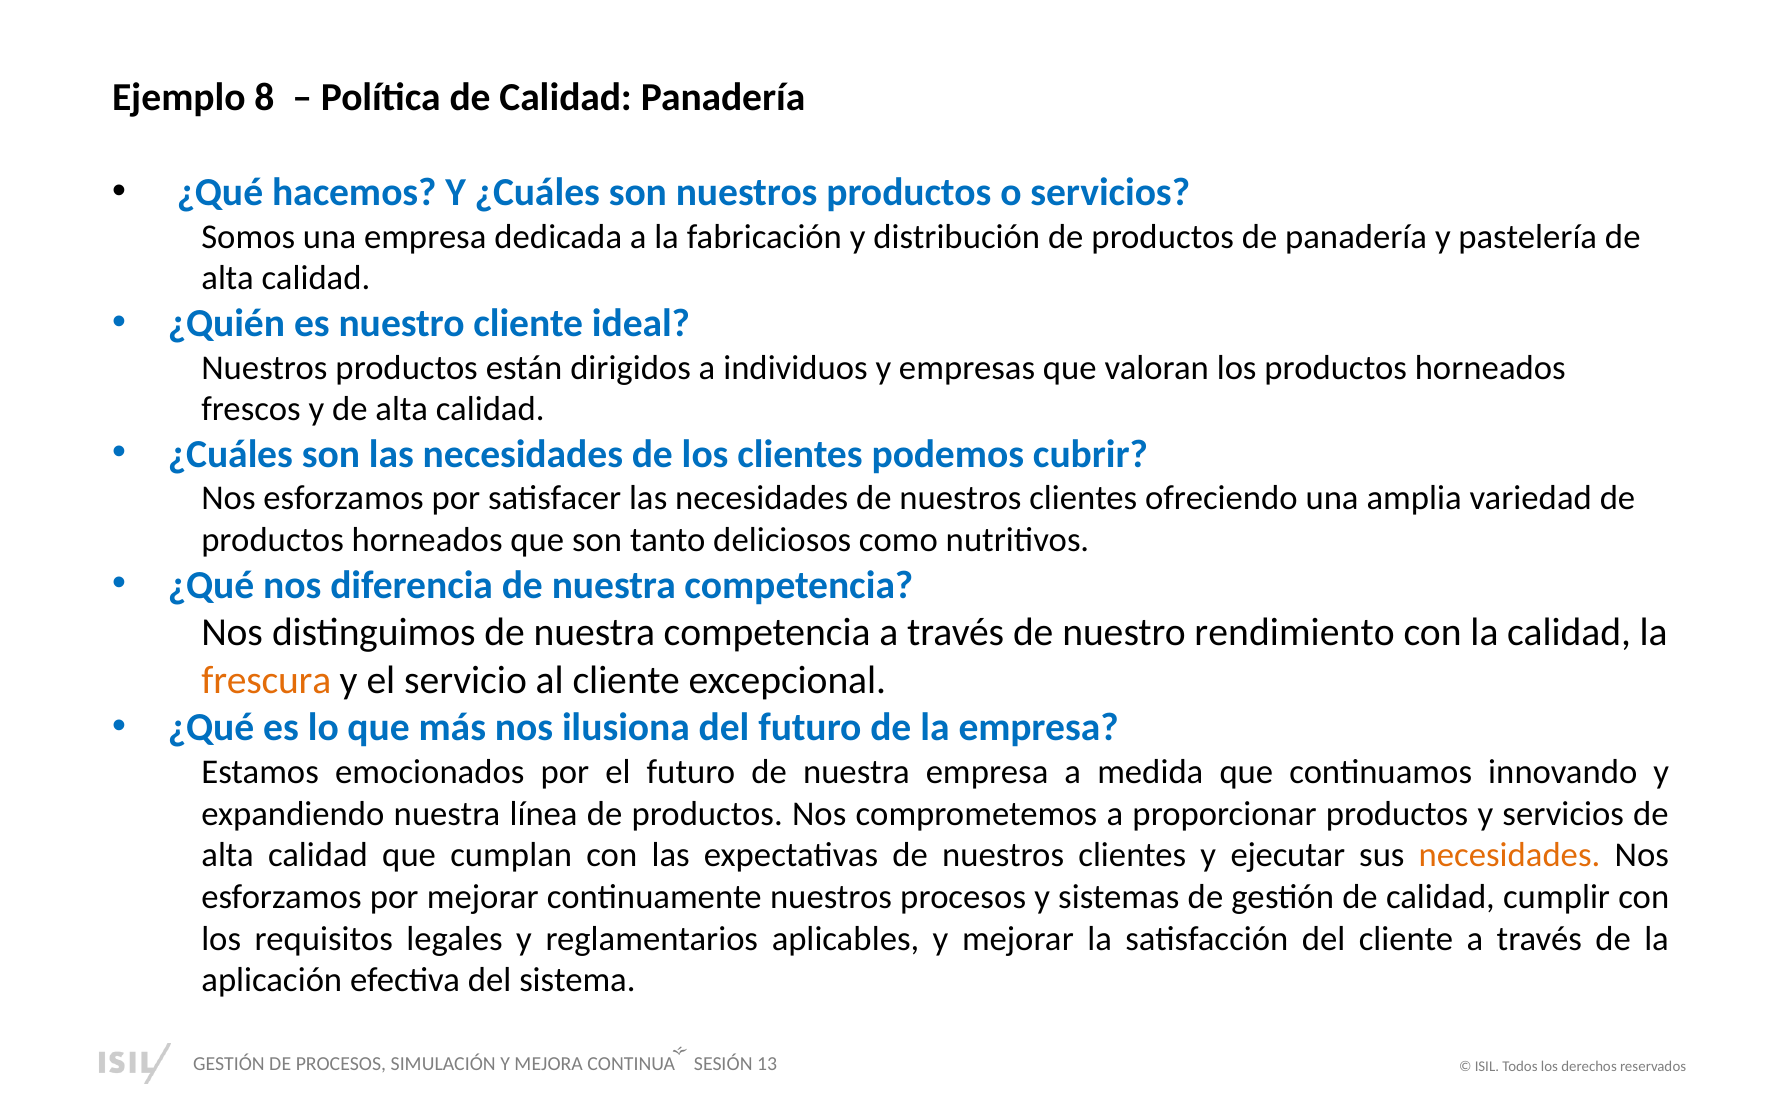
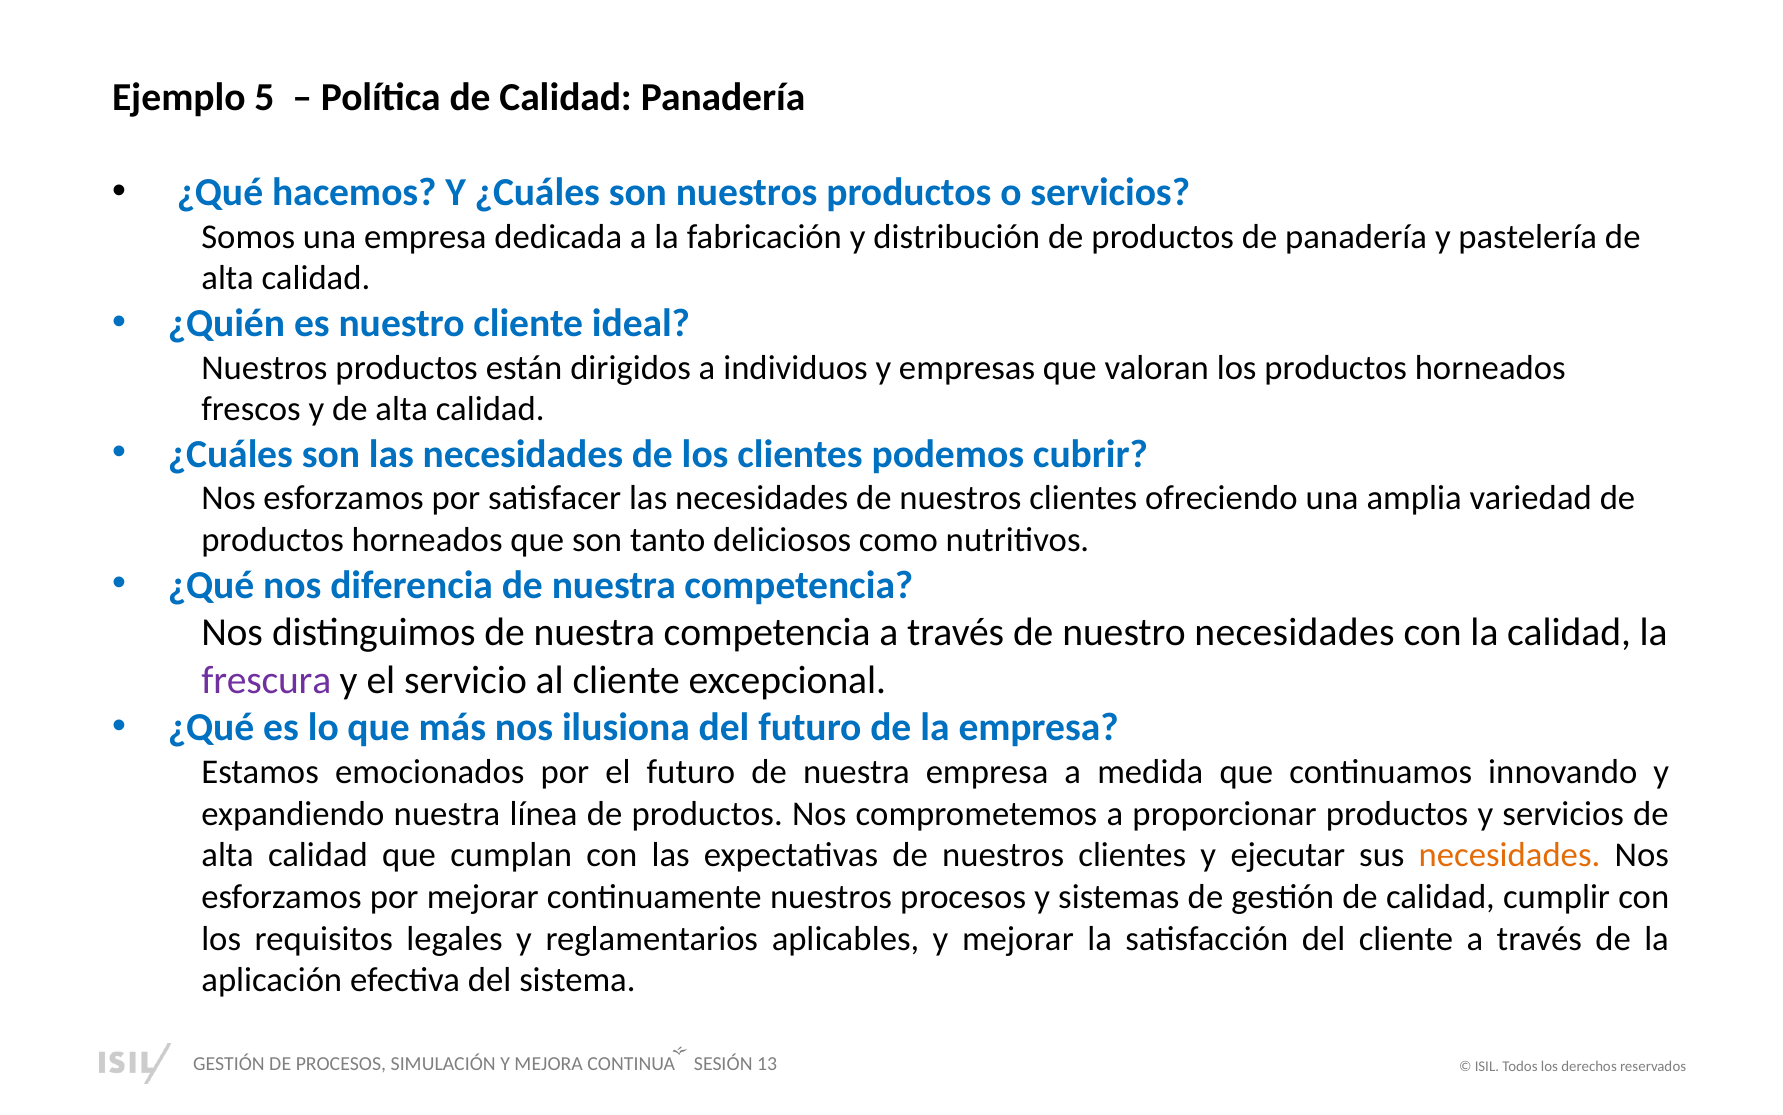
8: 8 -> 5
nuestro rendimiento: rendimiento -> necesidades
frescura colour: orange -> purple
